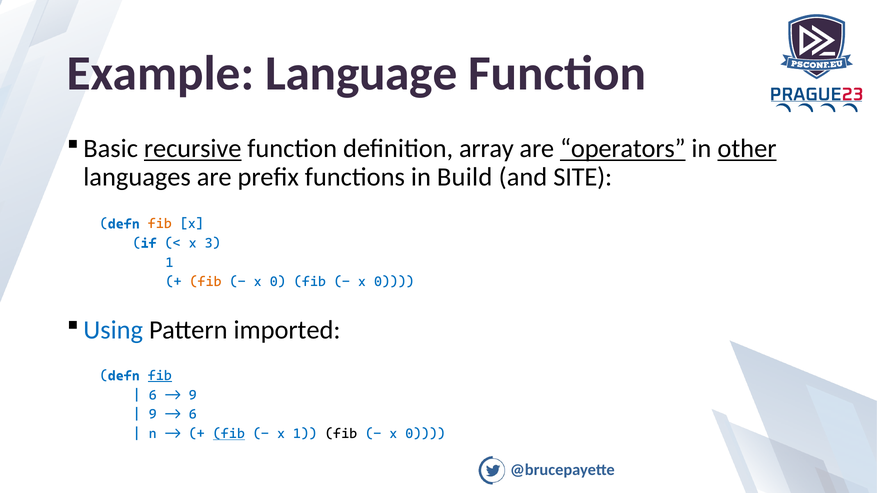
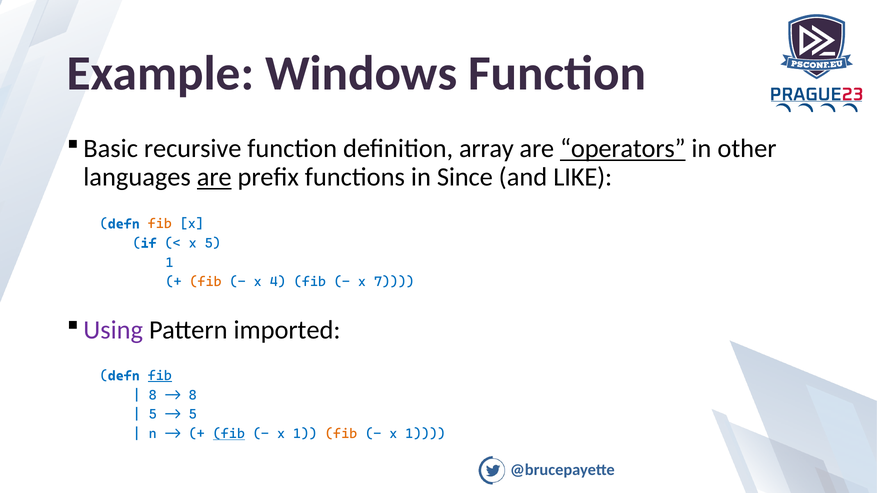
Language: Language -> Windows
recursive underline: present -> none
other underline: present -> none
are at (214, 177) underline: none -> present
Build: Build -> Since
SITE: SITE -> LIKE
x 3: 3 -> 5
0 at (278, 282): 0 -> 4
0 at (394, 282): 0 -> 7
Using colour: blue -> purple
6 at (153, 395): 6 -> 8
9 at (193, 395): 9 -> 8
9 at (153, 415): 9 -> 5
6 at (193, 415): 6 -> 5
fib at (341, 434) colour: black -> orange
0 at (425, 434): 0 -> 1
